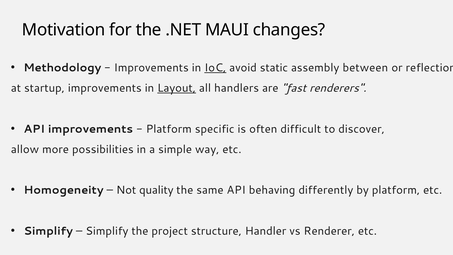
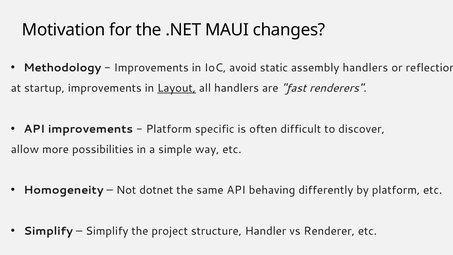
IoC underline: present -> none
assembly between: between -> handlers
quality: quality -> dotnet
